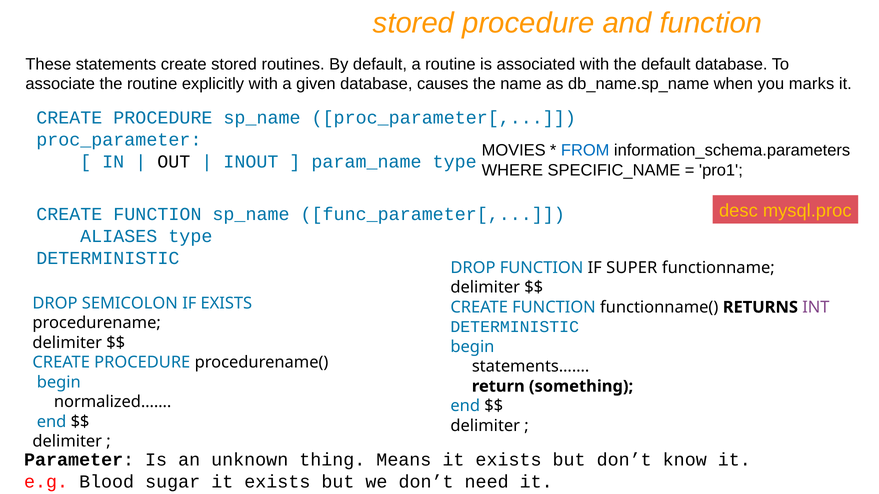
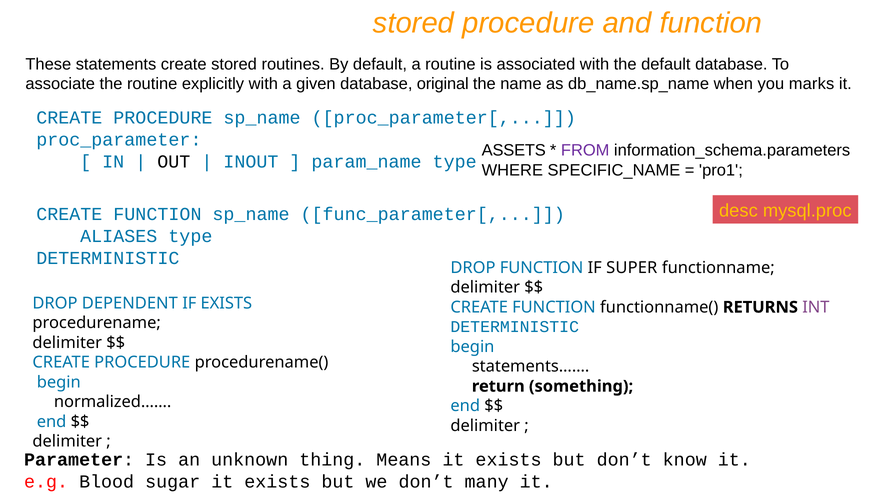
causes: causes -> original
MOVIES: MOVIES -> ASSETS
FROM colour: blue -> purple
SEMICOLON: SEMICOLON -> DEPENDENT
need: need -> many
